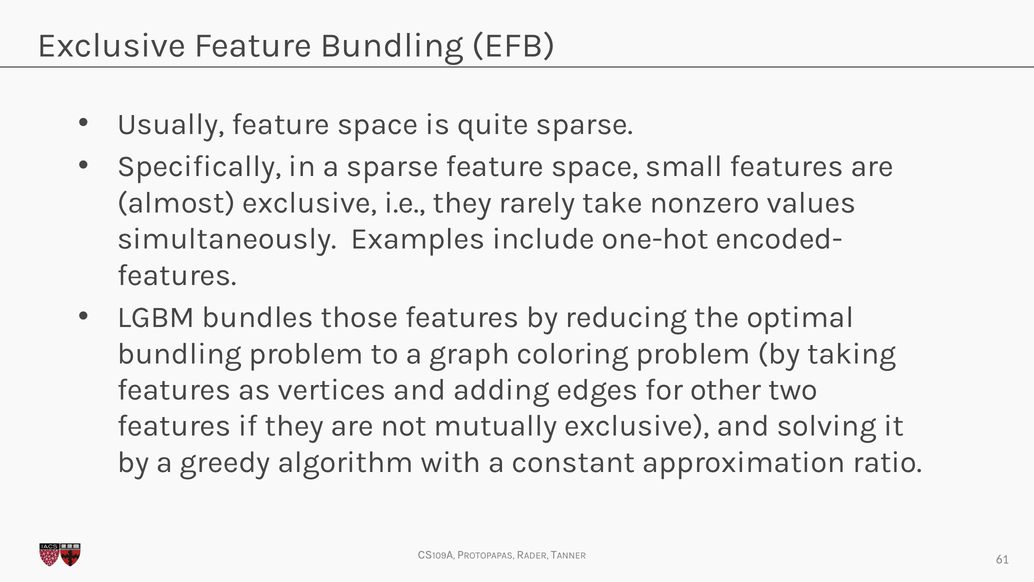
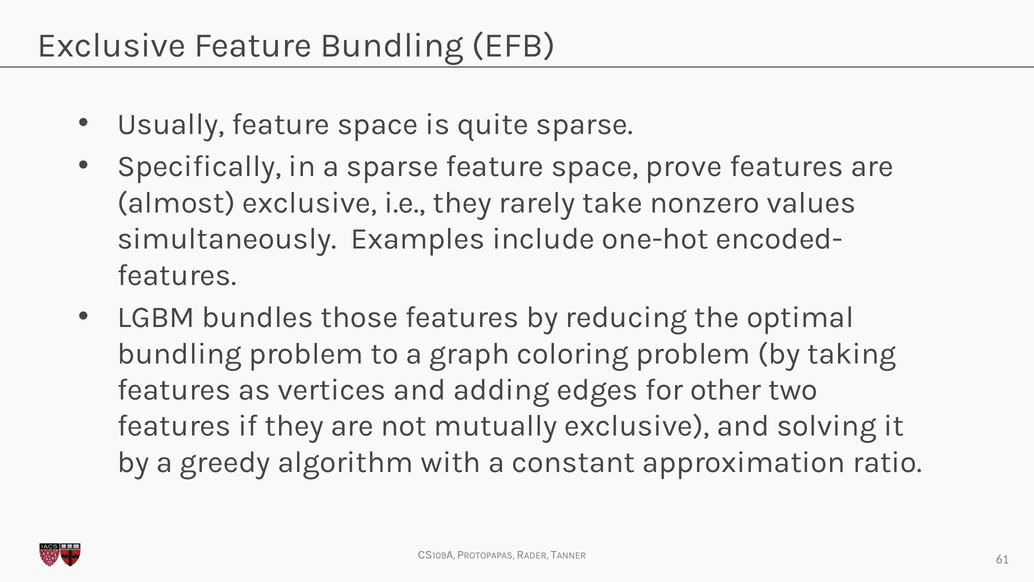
small: small -> prove
